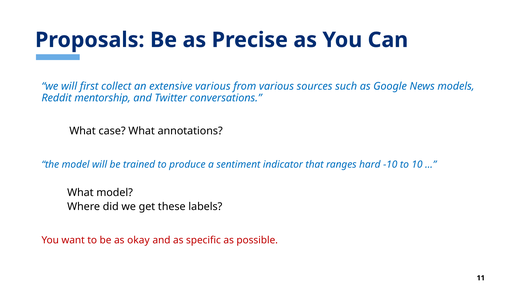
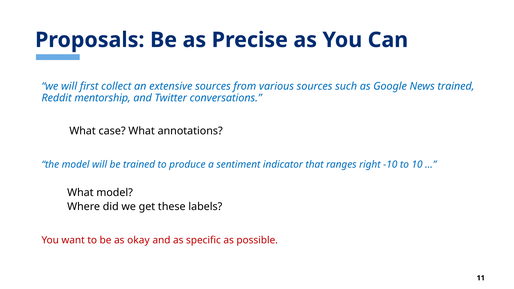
extensive various: various -> sources
News models: models -> trained
hard: hard -> right
